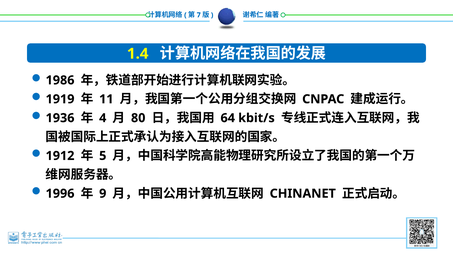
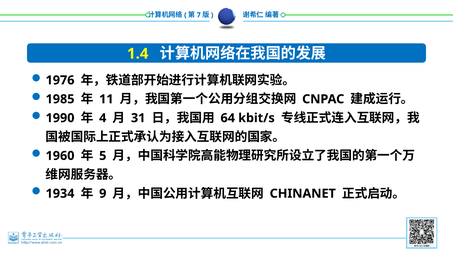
1986: 1986 -> 1976
1919: 1919 -> 1985
1936: 1936 -> 1990
80: 80 -> 31
1912: 1912 -> 1960
1996: 1996 -> 1934
